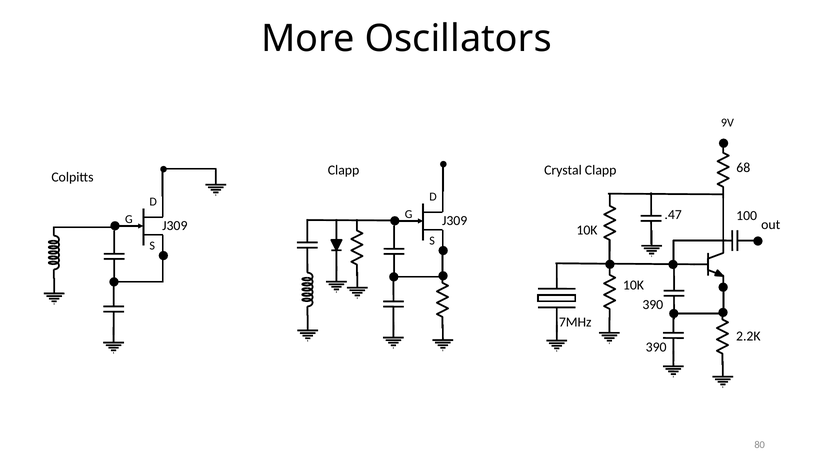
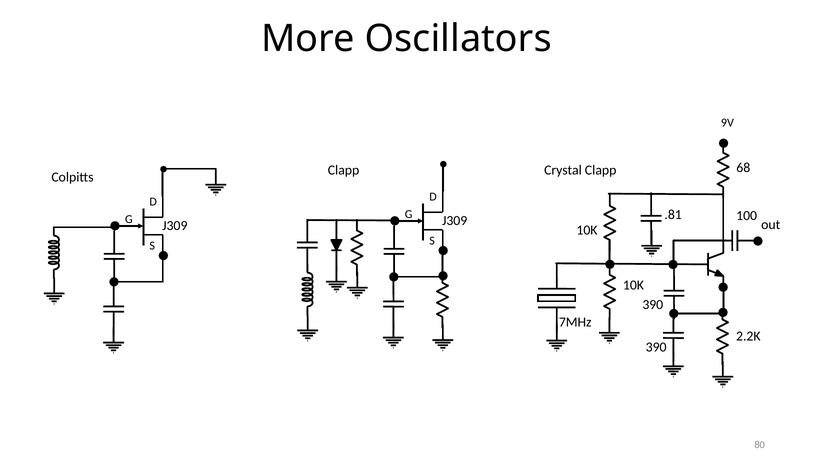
.47: .47 -> .81
